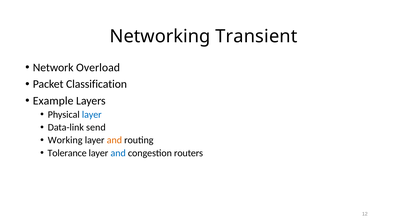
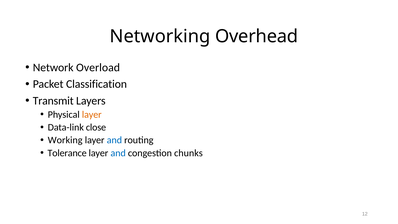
Transient: Transient -> Overhead
Example: Example -> Transmit
layer at (92, 114) colour: blue -> orange
send: send -> close
and at (114, 140) colour: orange -> blue
routers: routers -> chunks
